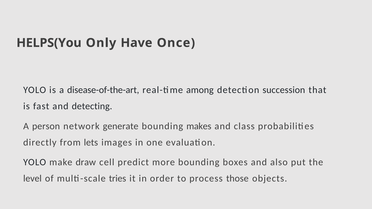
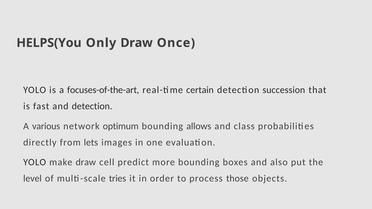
Only Have: Have -> Draw
disease-of-the-art: disease-of-the-art -> focuses-of-the-art
among: among -> certain
and detecting: detecting -> detection
person: person -> various
generate: generate -> optimum
makes: makes -> allows
